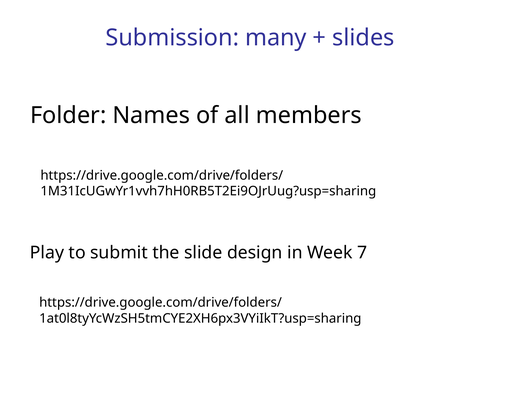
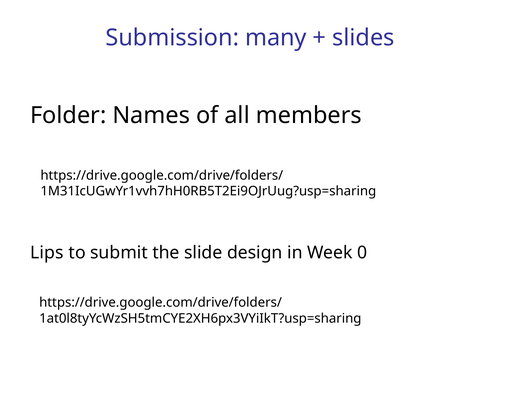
Play: Play -> Lips
7: 7 -> 0
